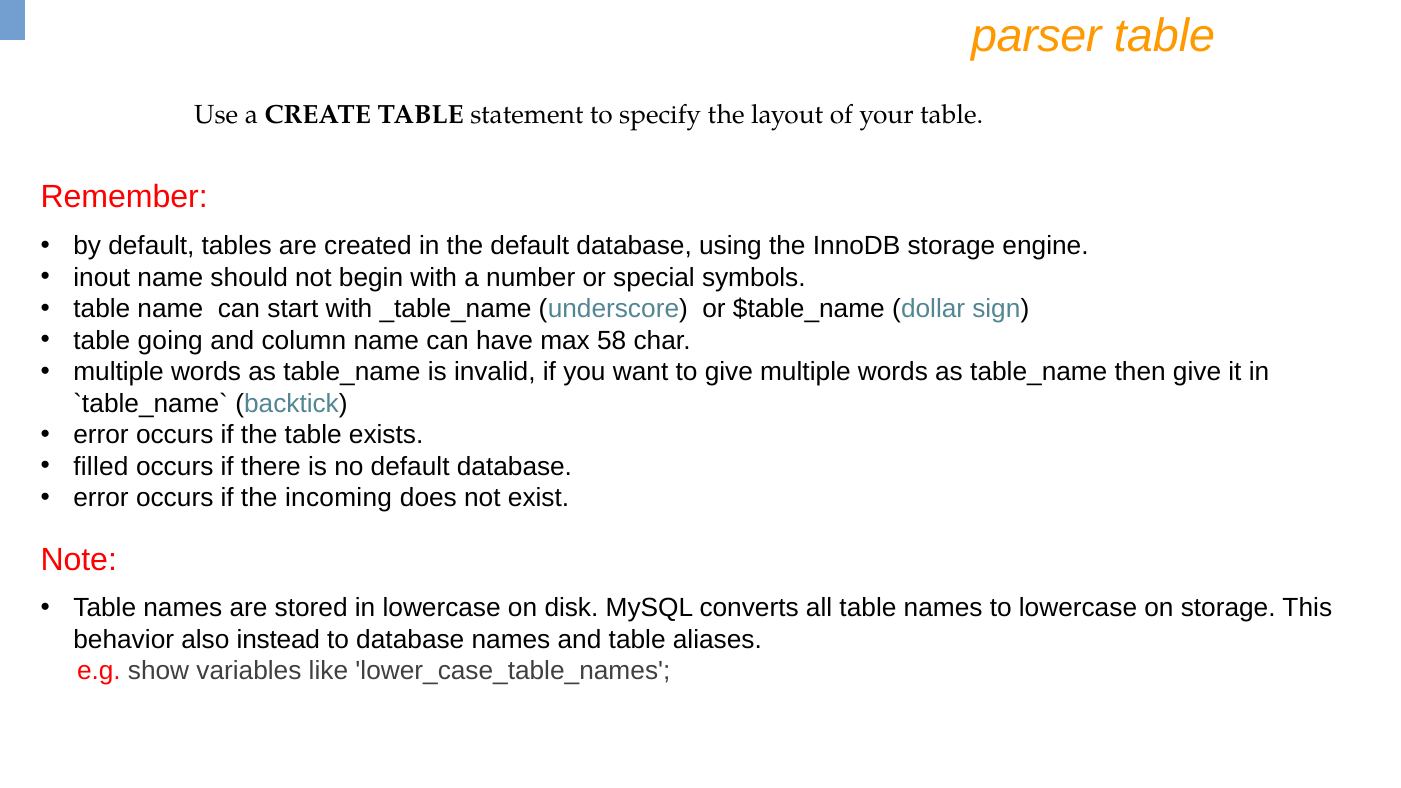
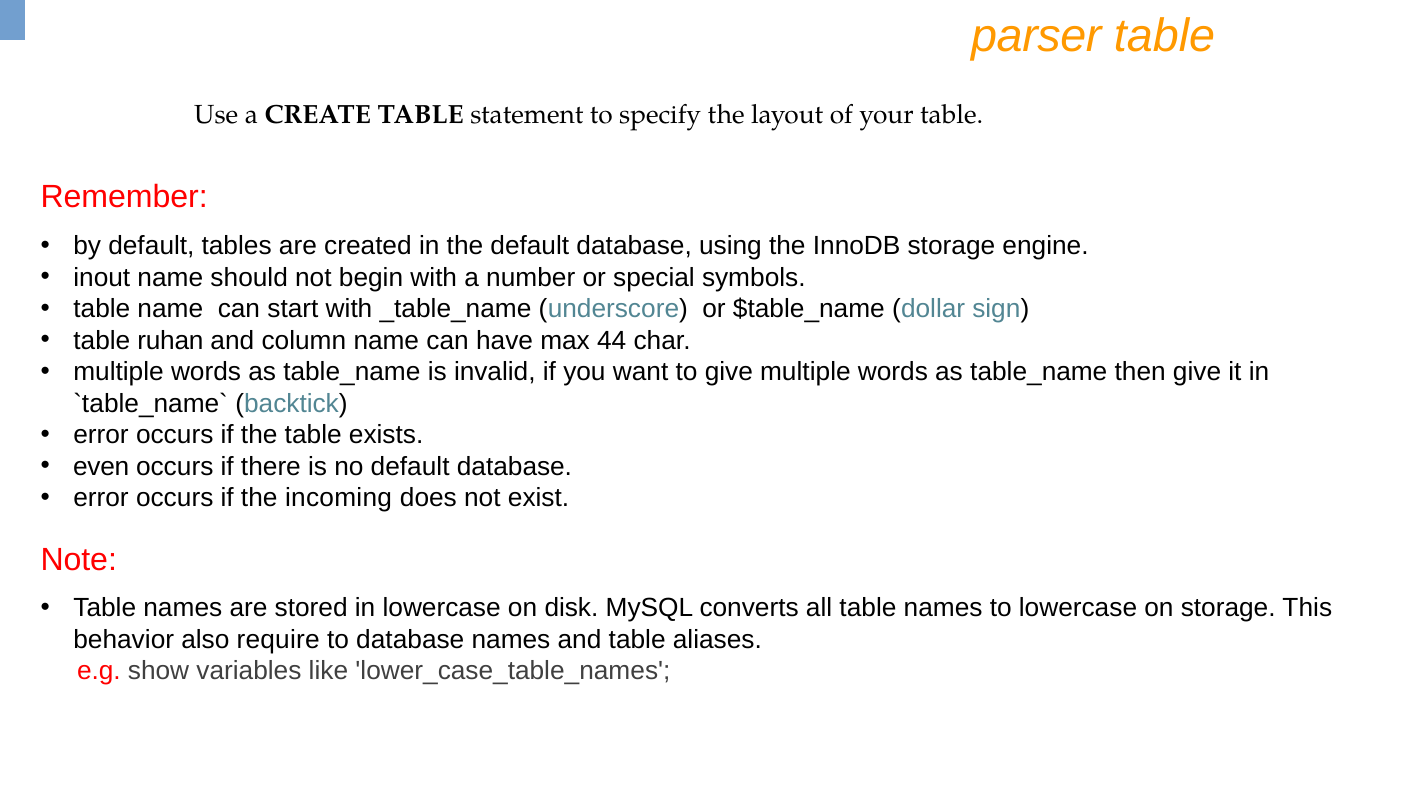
going: going -> ruhan
58: 58 -> 44
filled: filled -> even
instead: instead -> require
